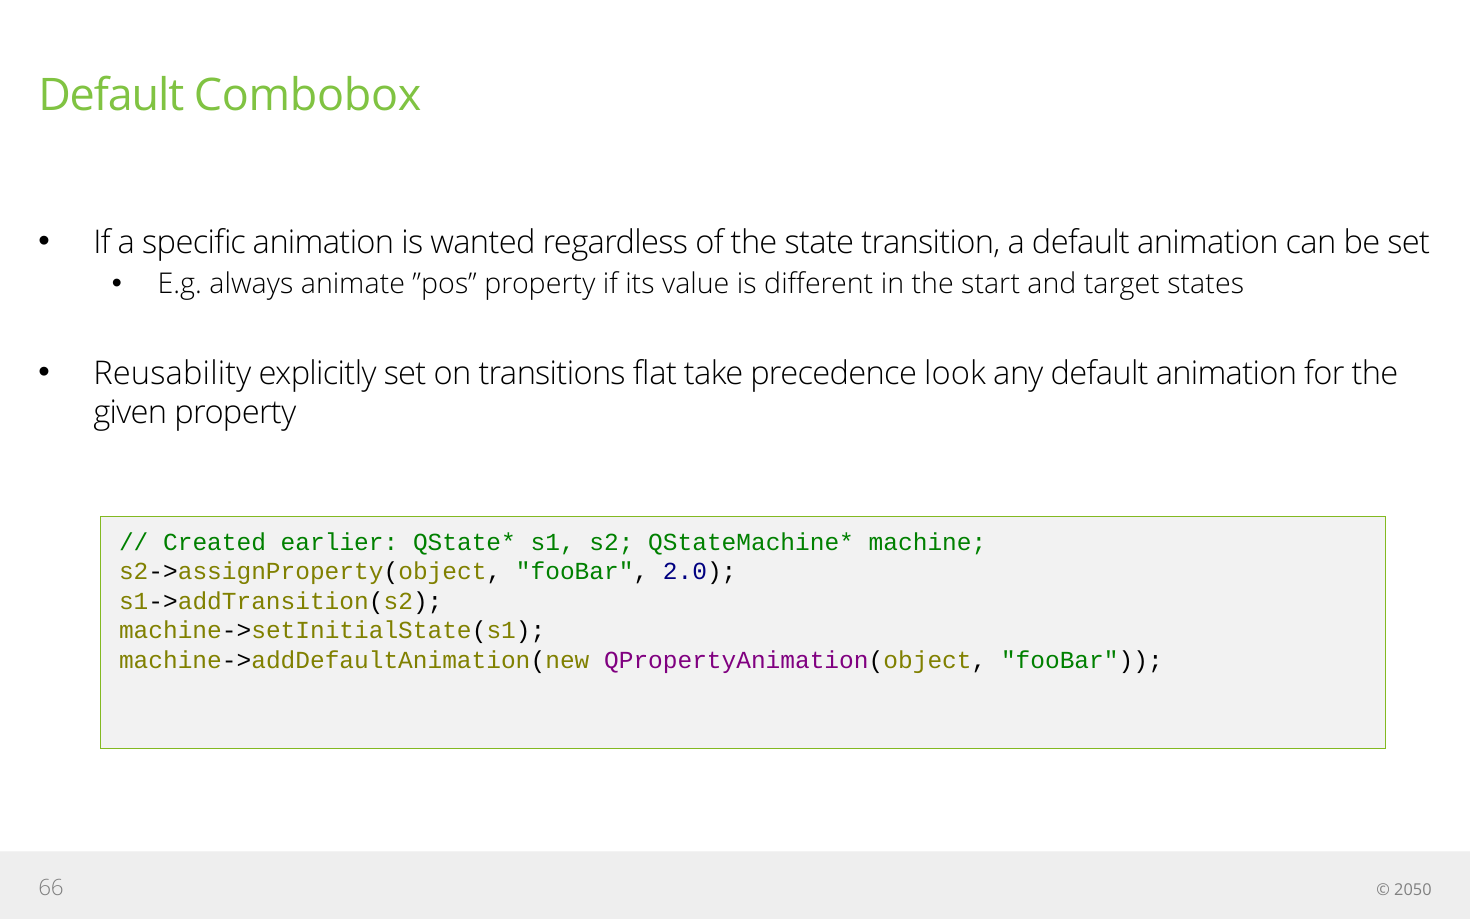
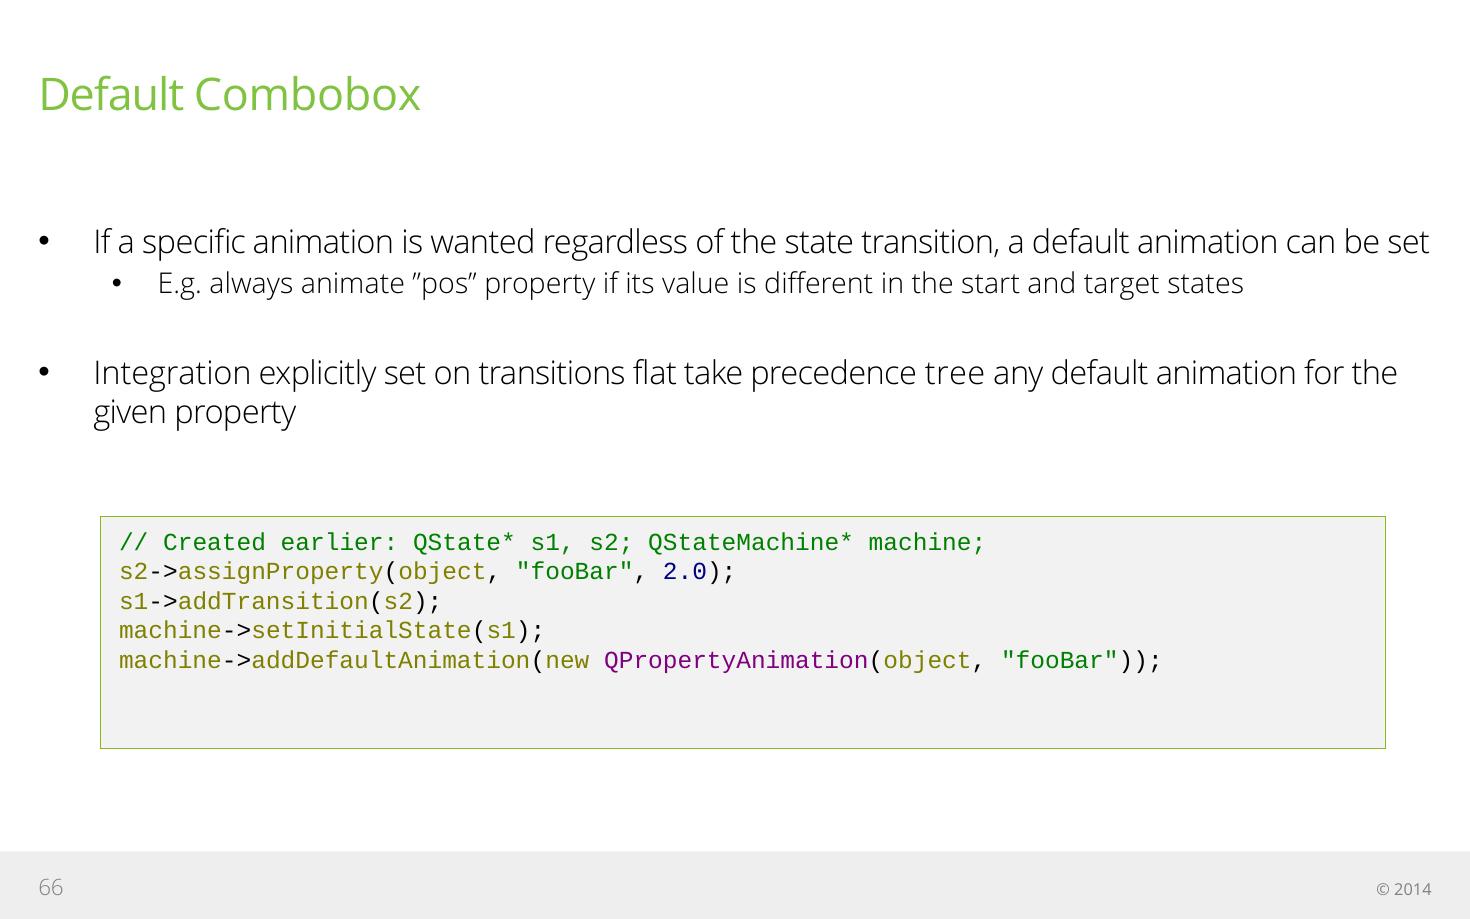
Reusability: Reusability -> Integration
look: look -> tree
2050: 2050 -> 2014
